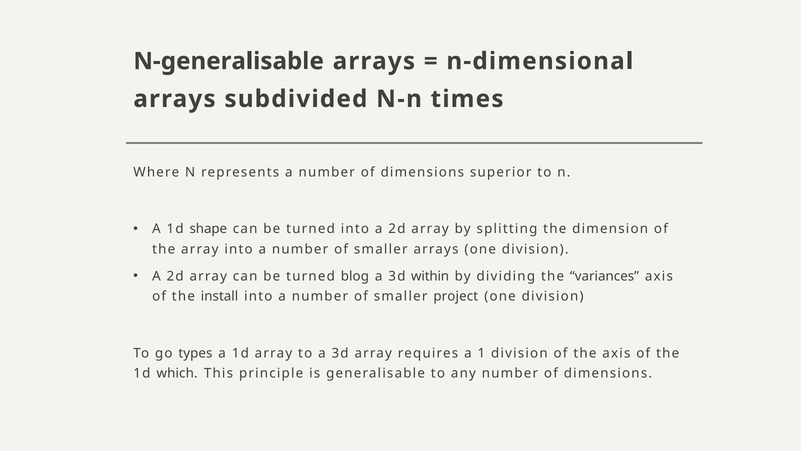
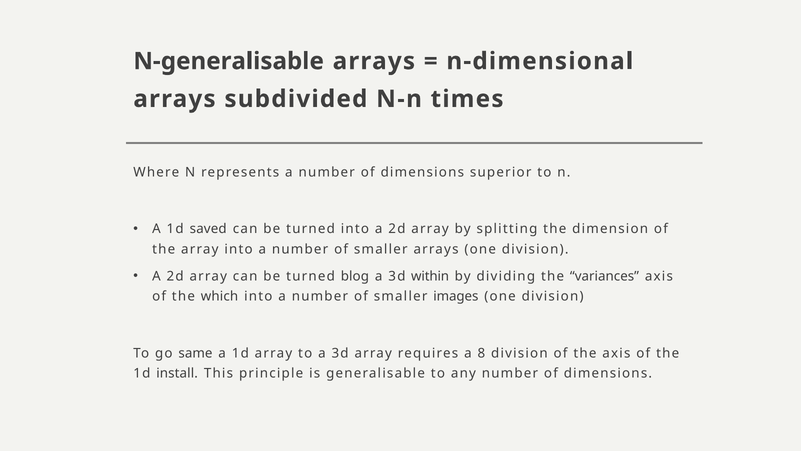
shape: shape -> saved
install: install -> which
project: project -> images
types: types -> same
1: 1 -> 8
which: which -> install
